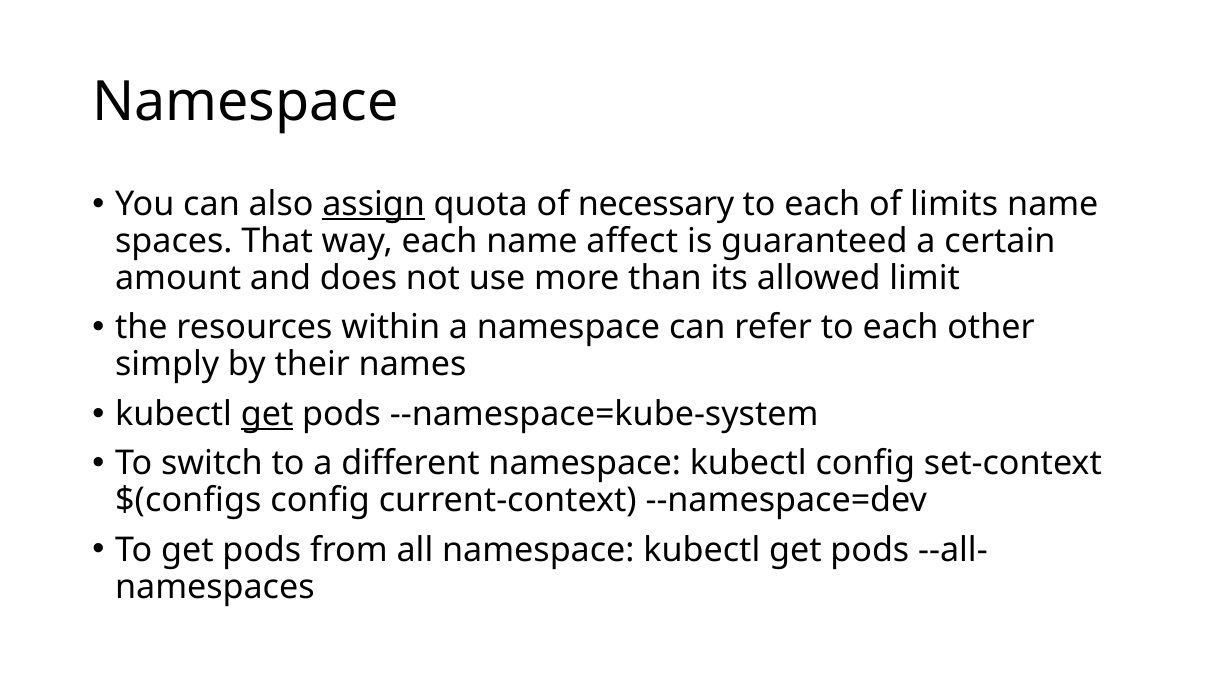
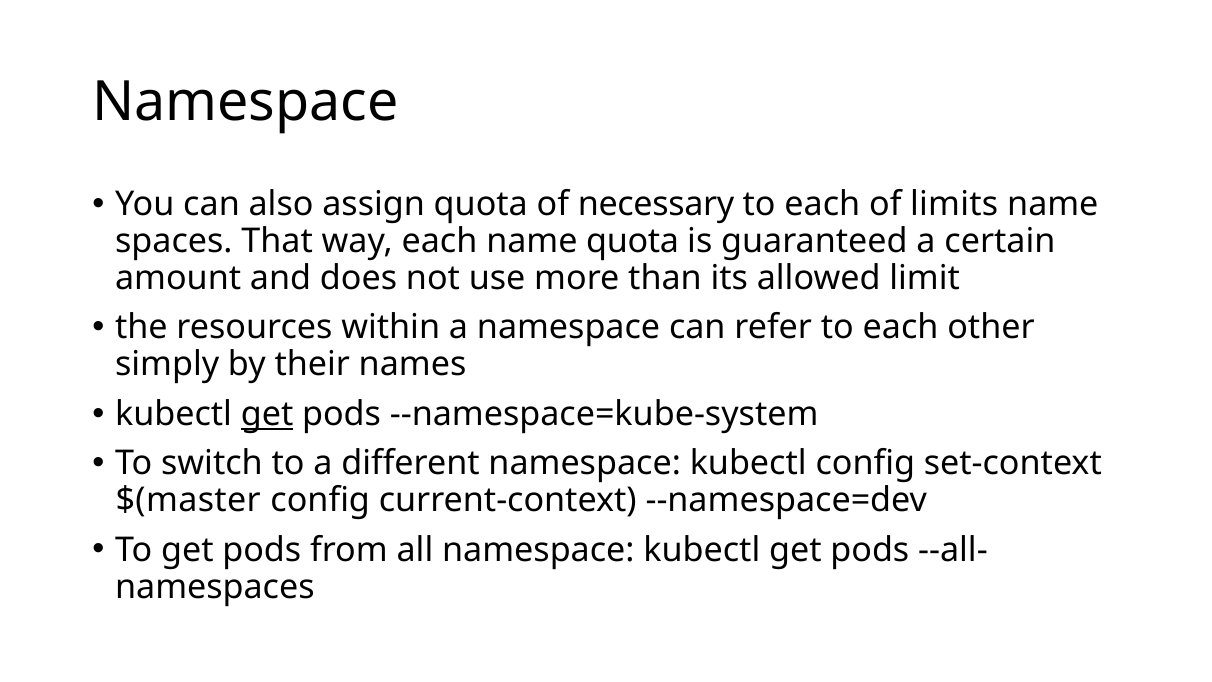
assign underline: present -> none
name affect: affect -> quota
$(configs: $(configs -> $(master
